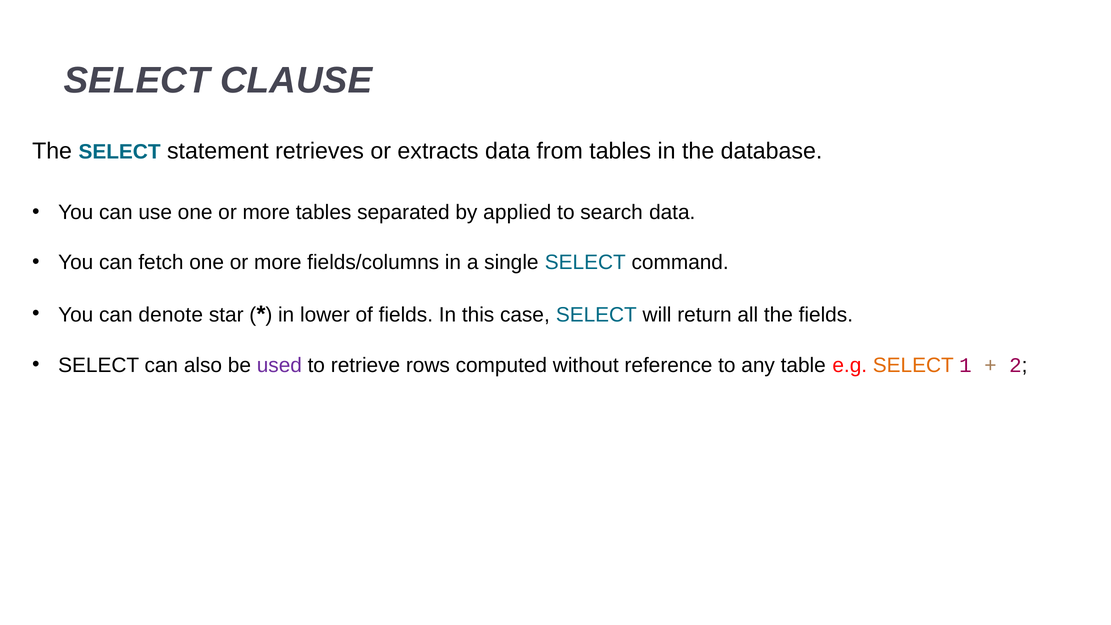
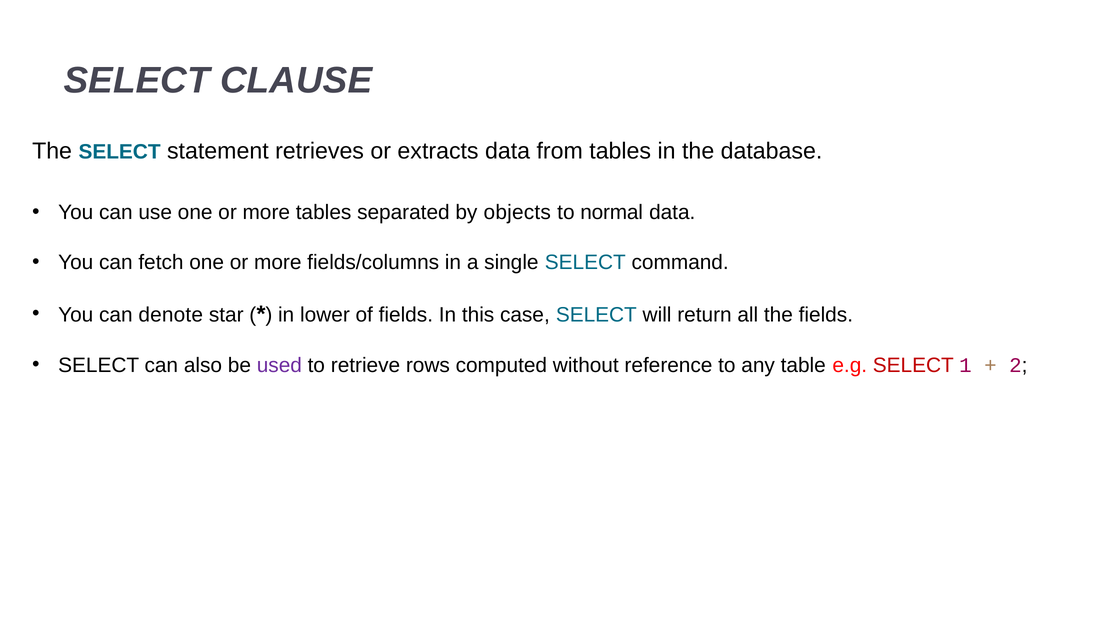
applied: applied -> objects
search: search -> normal
SELECT at (913, 365) colour: orange -> red
